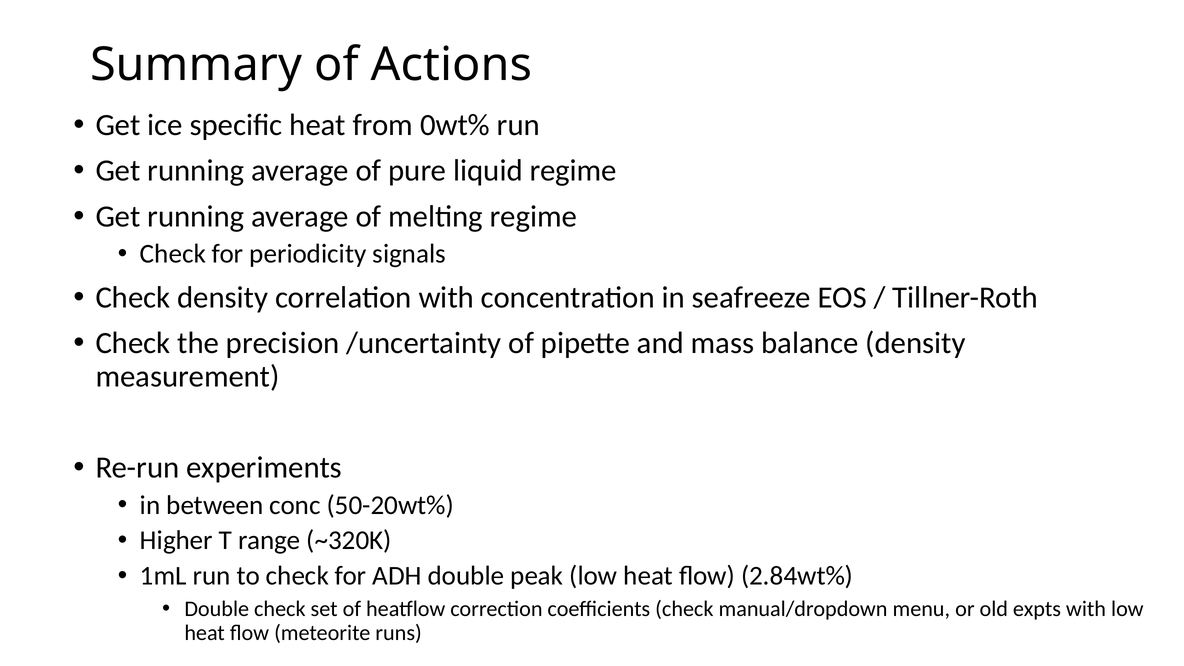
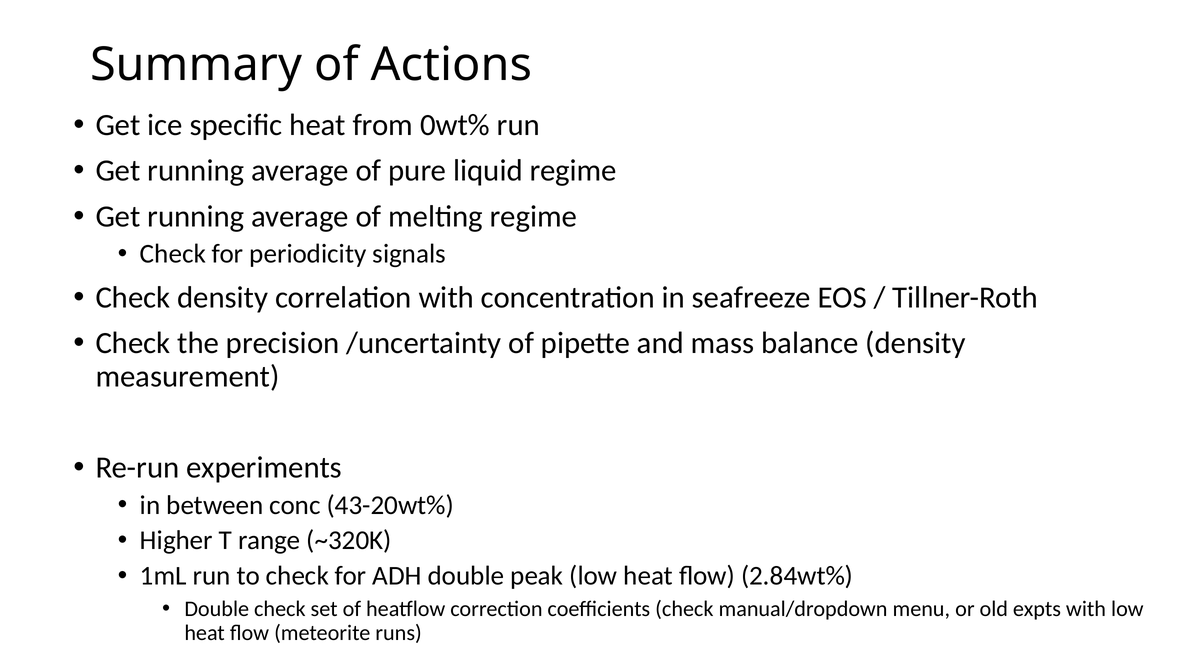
50-20wt%: 50-20wt% -> 43-20wt%
